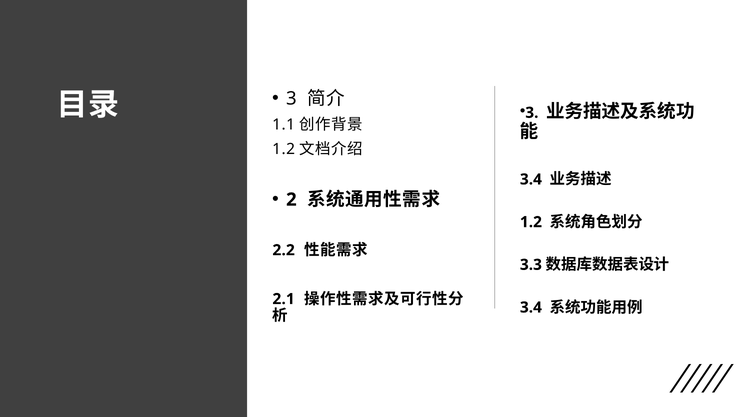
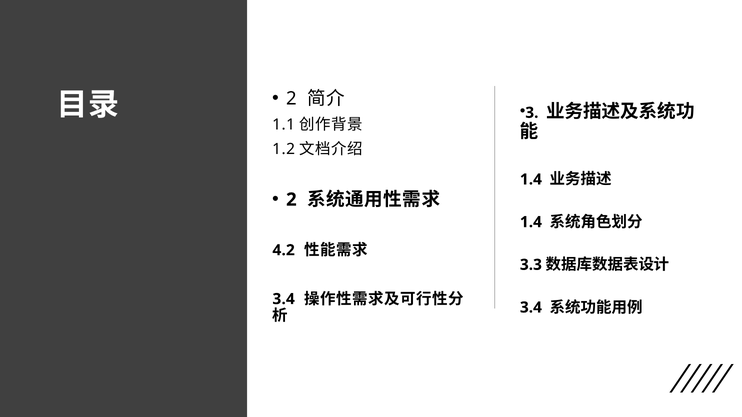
3 at (291, 99): 3 -> 2
3.4 at (531, 180): 3.4 -> 1.4
1.2 at (531, 222): 1.2 -> 1.4
2.2: 2.2 -> 4.2
2.1 at (284, 299): 2.1 -> 3.4
